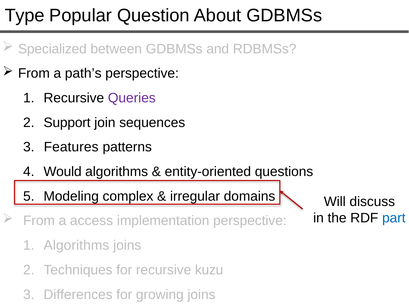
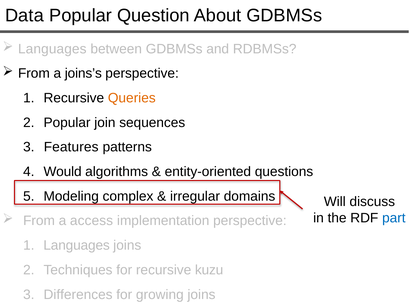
Type: Type -> Data
Specialized at (52, 49): Specialized -> Languages
path’s: path’s -> joins’s
Queries colour: purple -> orange
Support at (67, 122): Support -> Popular
Algorithms at (76, 245): Algorithms -> Languages
